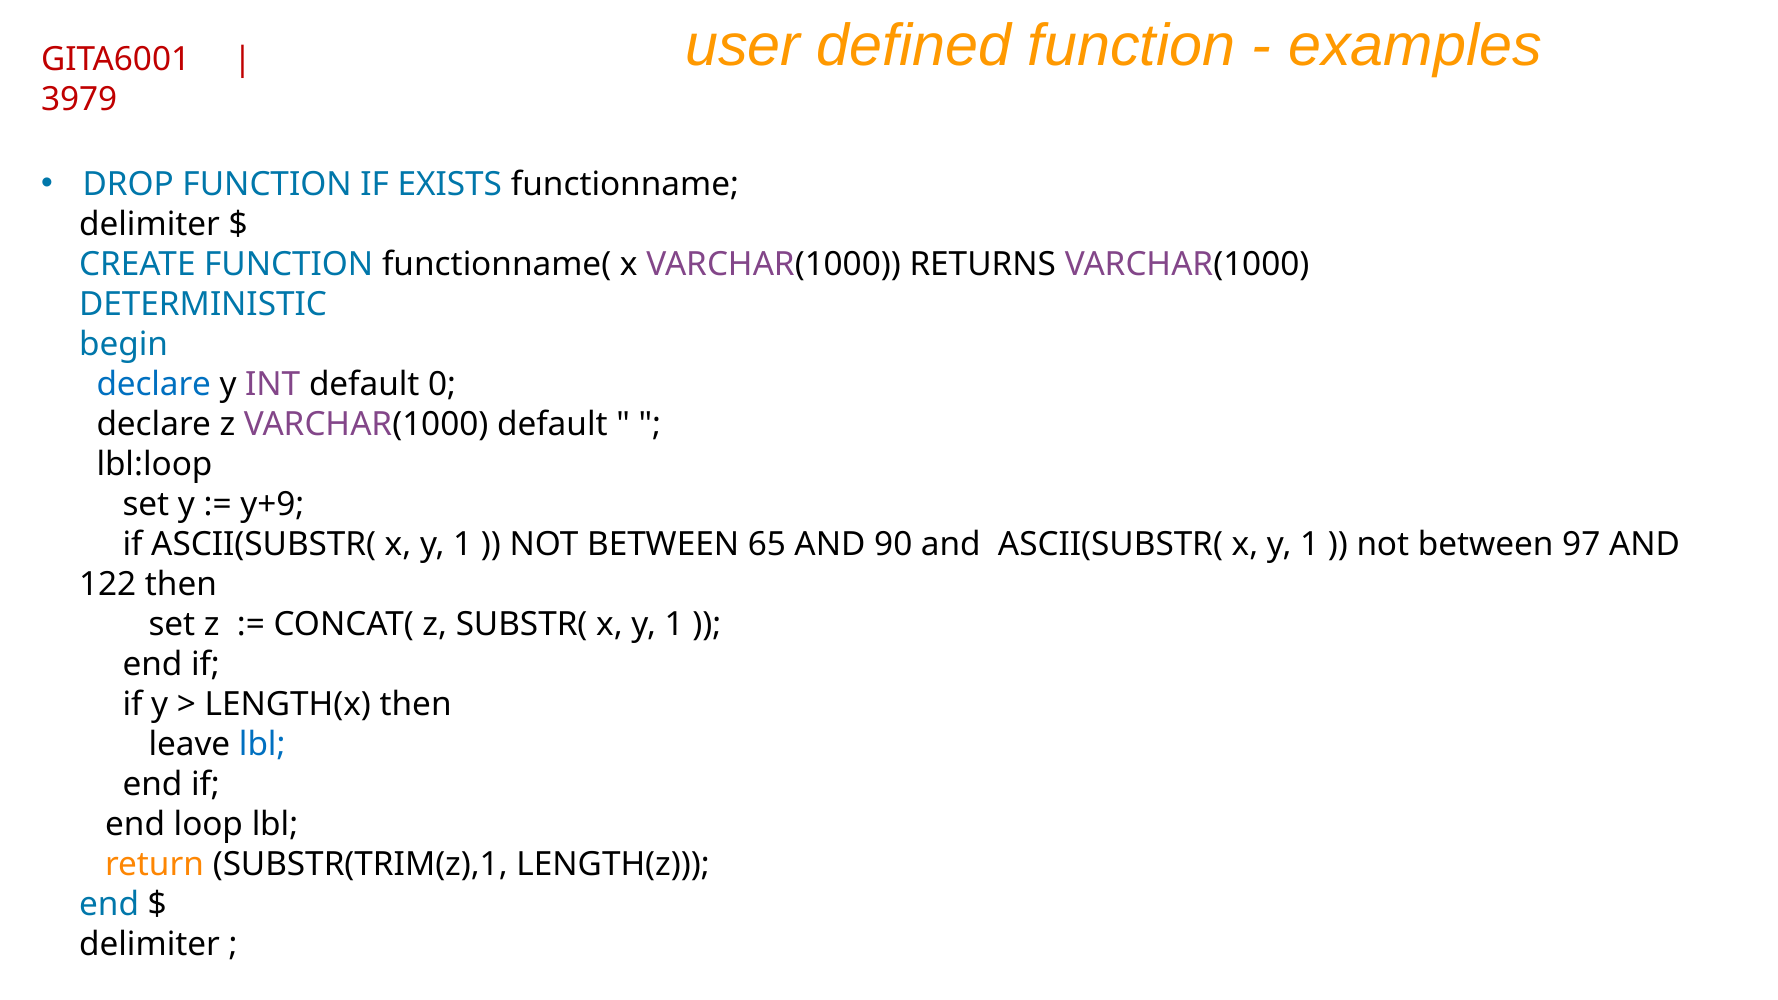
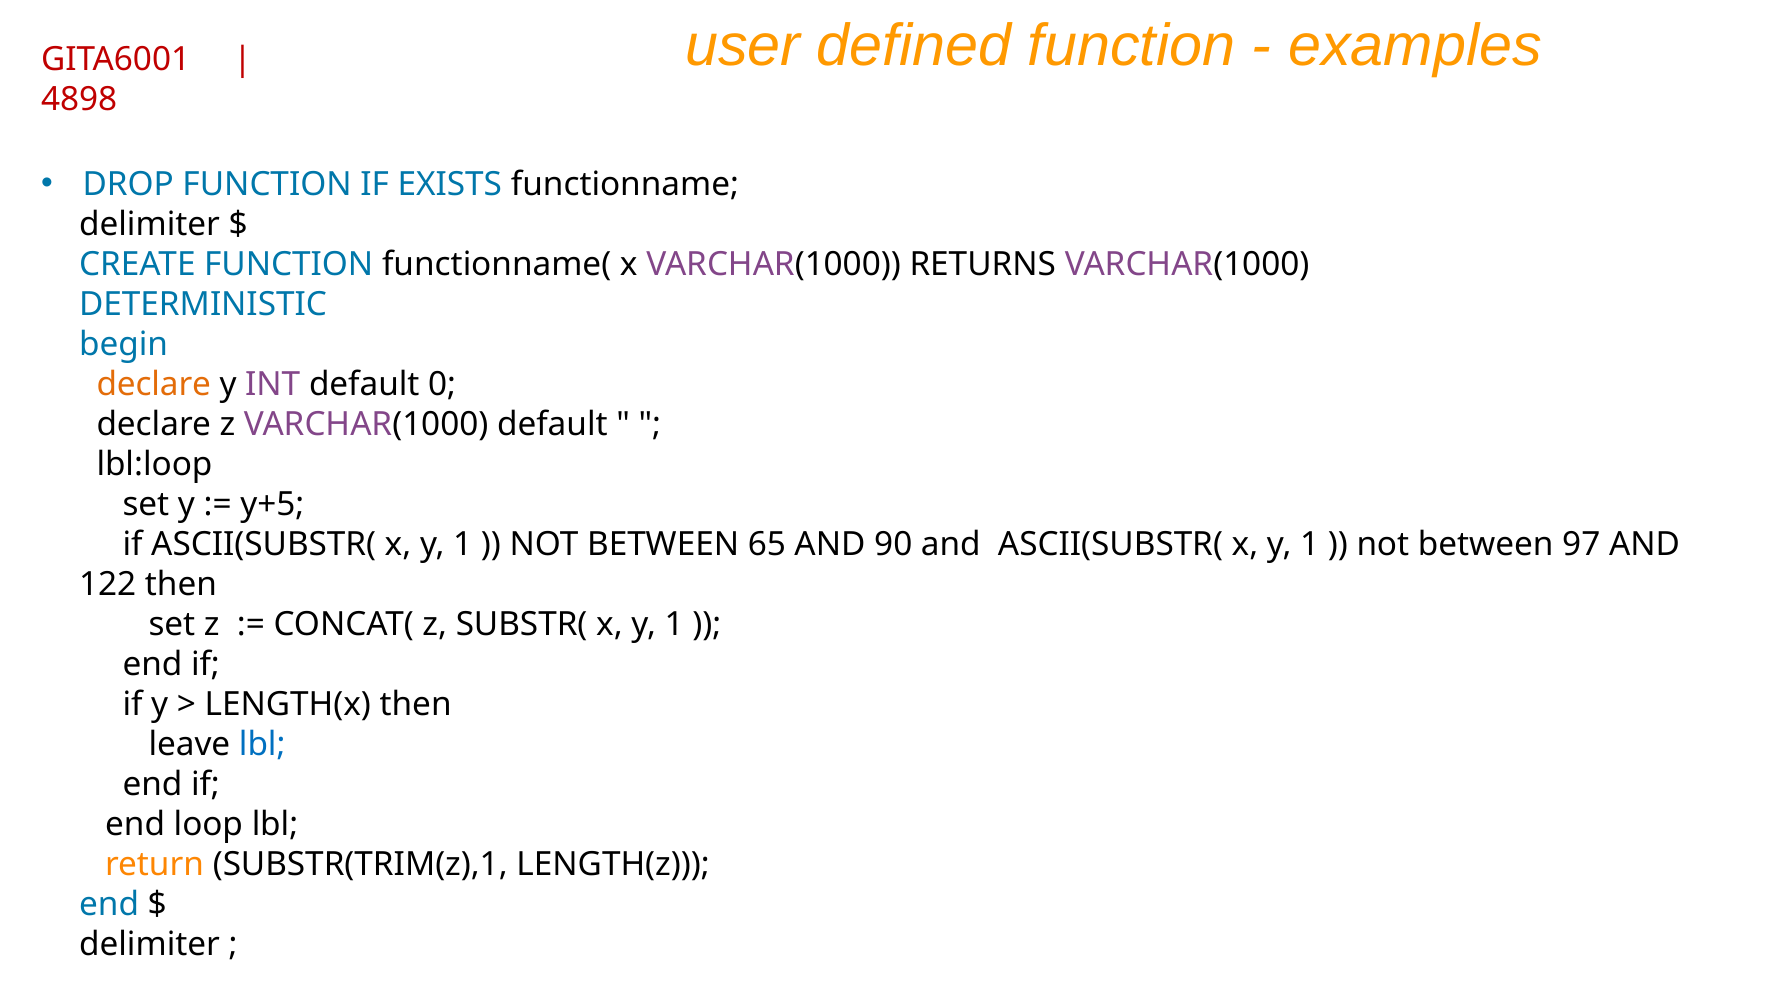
3979: 3979 -> 4898
declare at (154, 385) colour: blue -> orange
y+9: y+9 -> y+5
